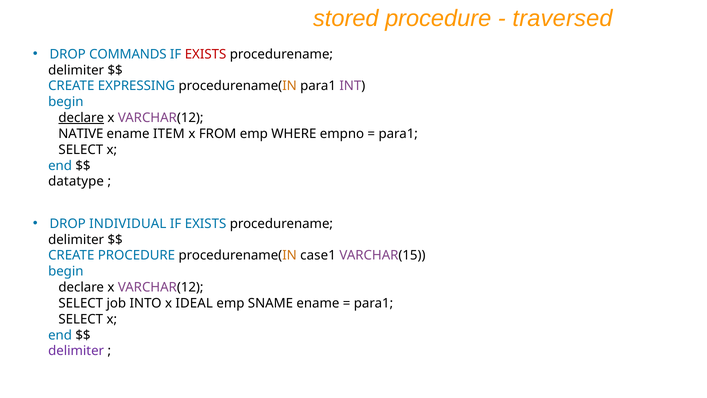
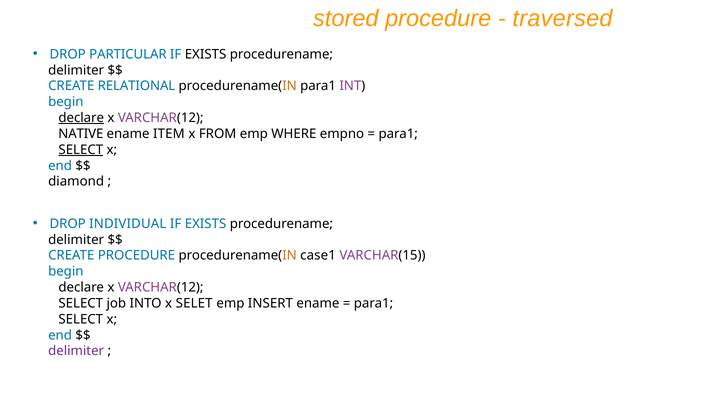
COMMANDS: COMMANDS -> PARTICULAR
EXISTS at (206, 54) colour: red -> black
EXPRESSING: EXPRESSING -> RELATIONAL
SELECT at (81, 150) underline: none -> present
datatype: datatype -> diamond
IDEAL: IDEAL -> SELET
SNAME: SNAME -> INSERT
